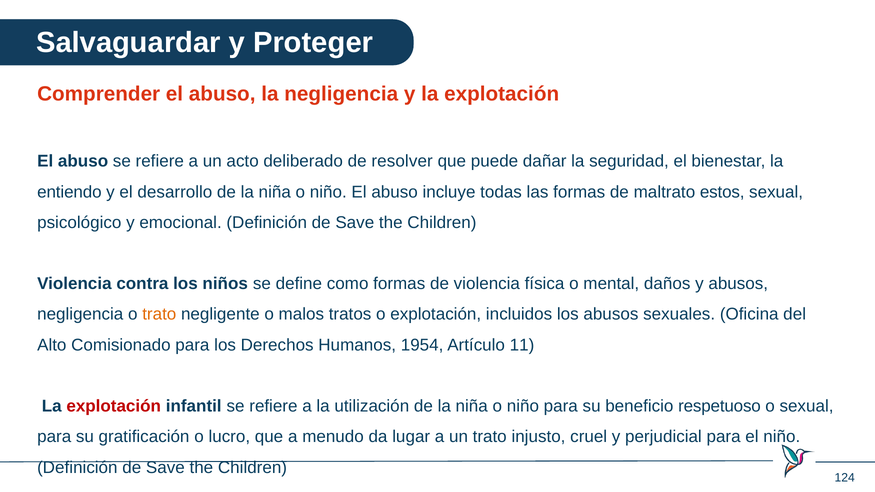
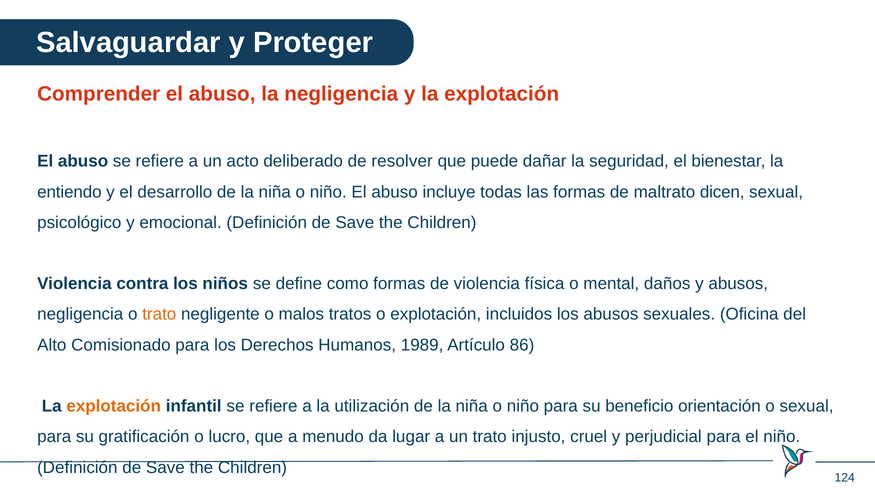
estos: estos -> dicen
1954: 1954 -> 1989
11: 11 -> 86
explotación at (114, 406) colour: red -> orange
respetuoso: respetuoso -> orientación
